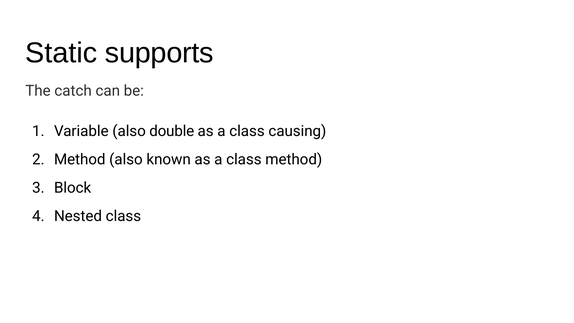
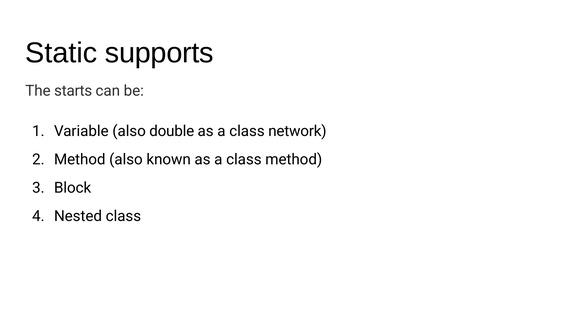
catch: catch -> starts
causing: causing -> network
